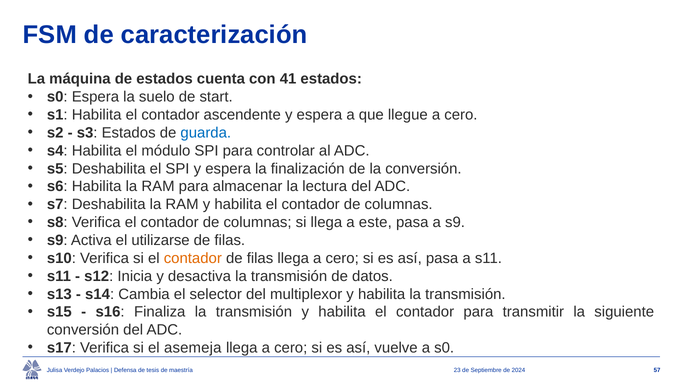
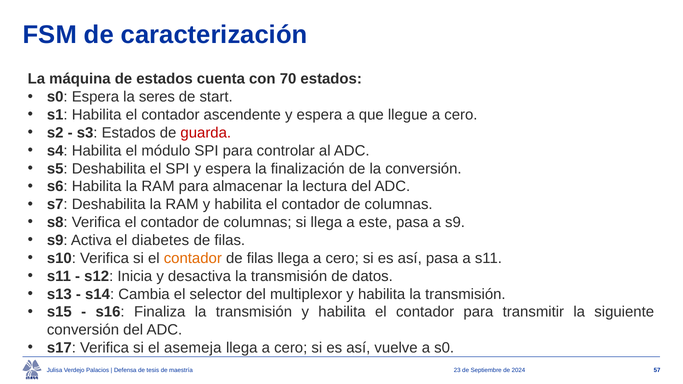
41: 41 -> 70
suelo: suelo -> seres
guarda colour: blue -> red
utilizarse: utilizarse -> diabetes
